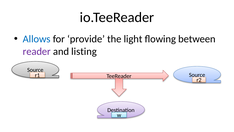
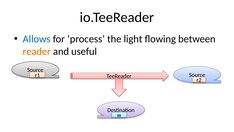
provide: provide -> process
reader colour: purple -> orange
listing: listing -> useful
